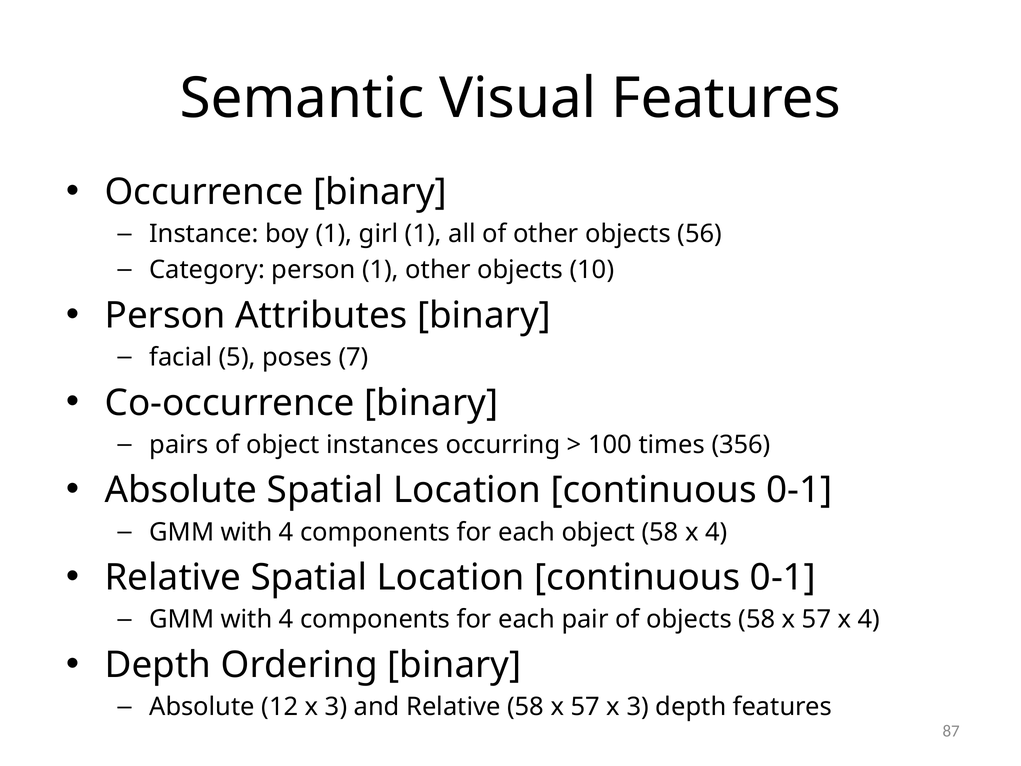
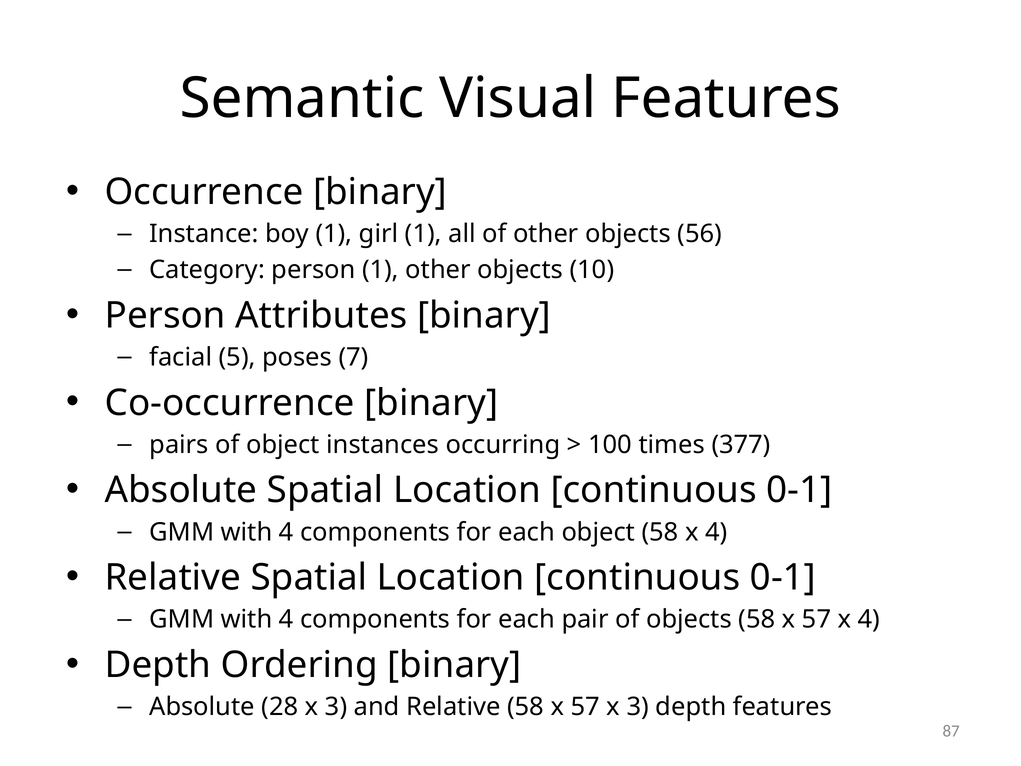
356: 356 -> 377
12: 12 -> 28
